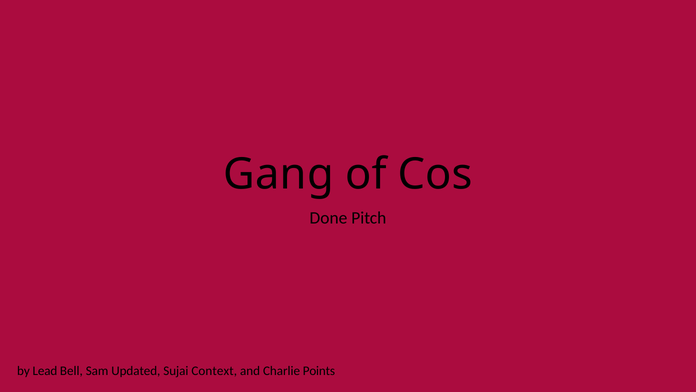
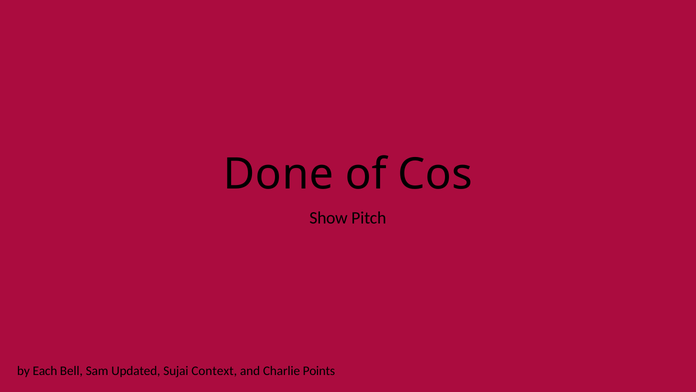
Gang: Gang -> Done
Done: Done -> Show
Lead: Lead -> Each
